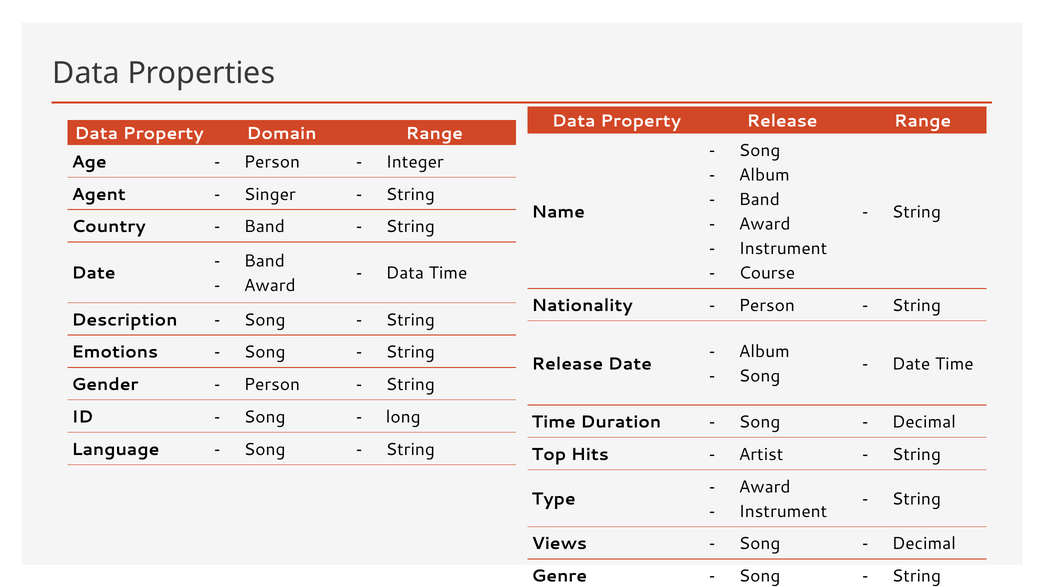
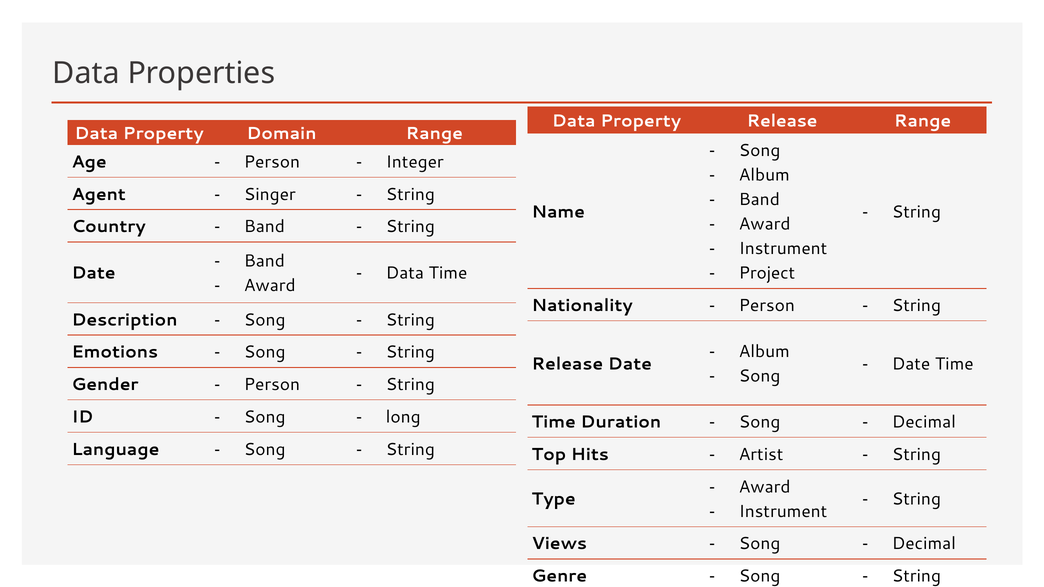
Course: Course -> Project
